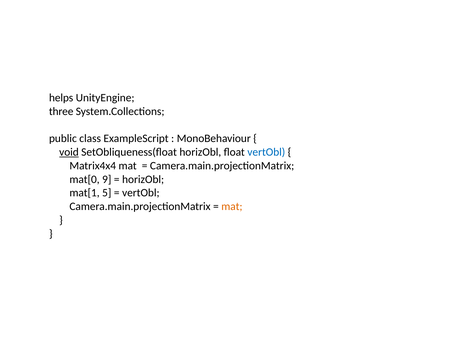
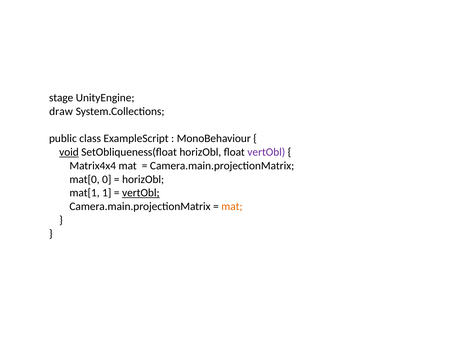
helps: helps -> stage
three: three -> draw
vertObl at (266, 152) colour: blue -> purple
9: 9 -> 0
5: 5 -> 1
vertObl at (141, 193) underline: none -> present
